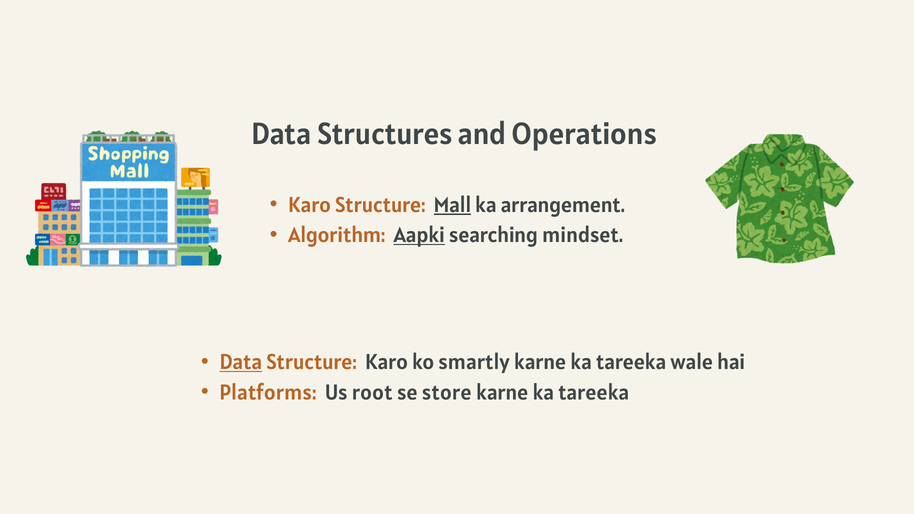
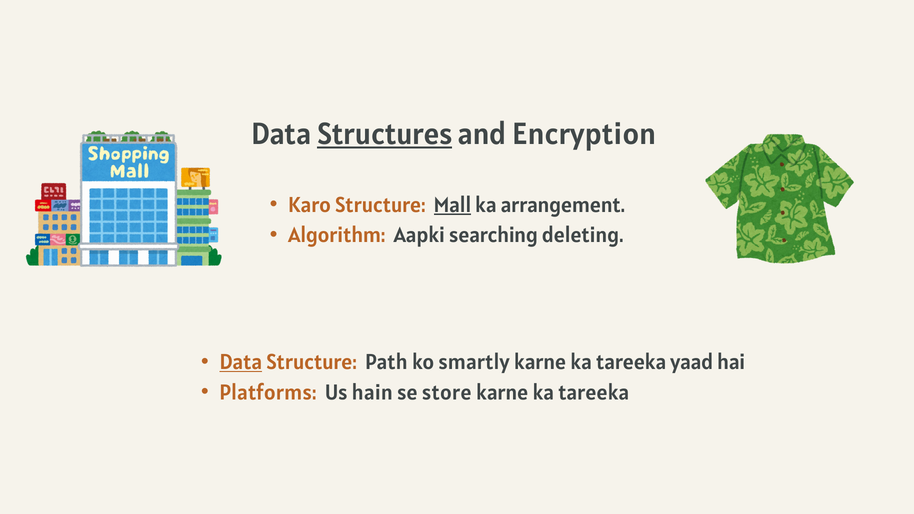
Structures underline: none -> present
Operations: Operations -> Encryption
Aapki underline: present -> none
mindset: mindset -> deleting
Structure Karo: Karo -> Path
wale: wale -> yaad
root: root -> hain
